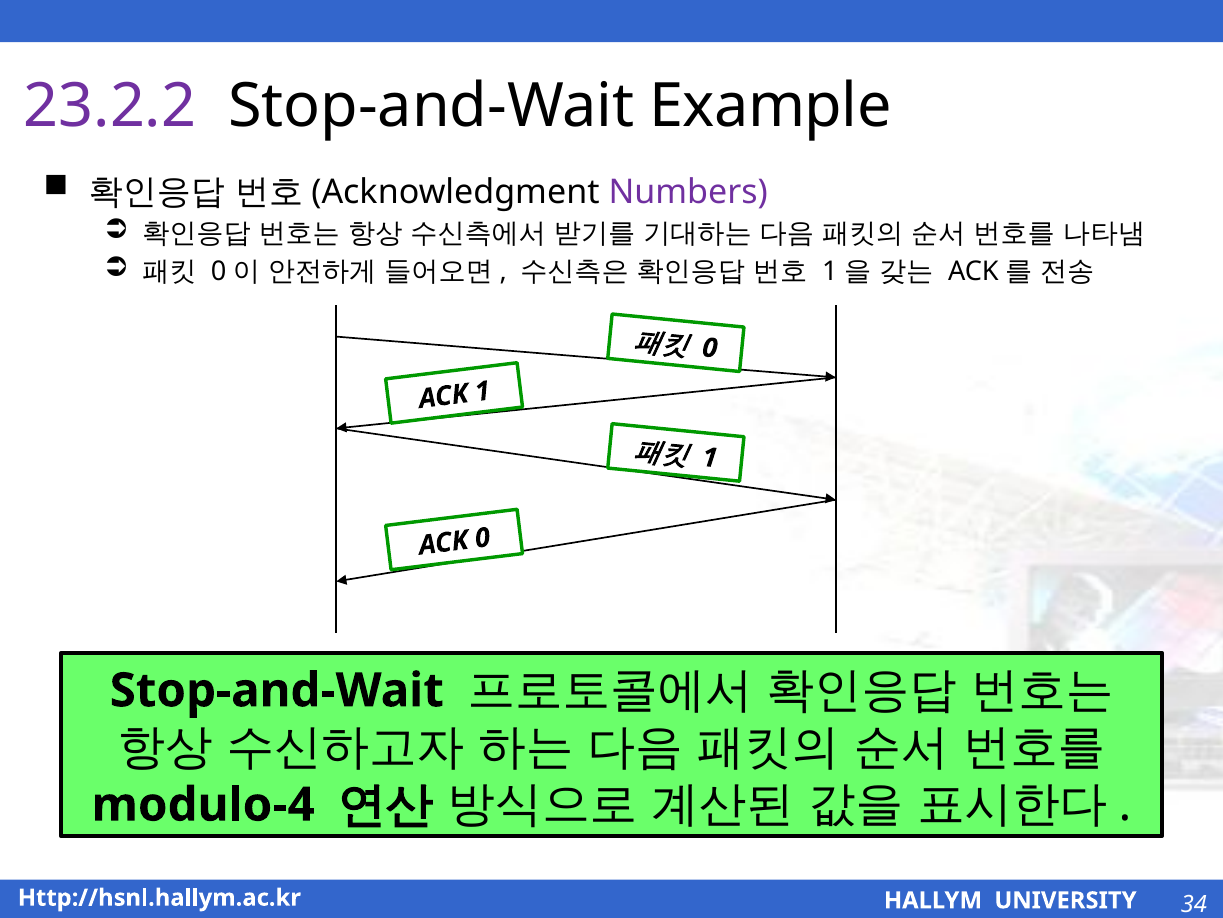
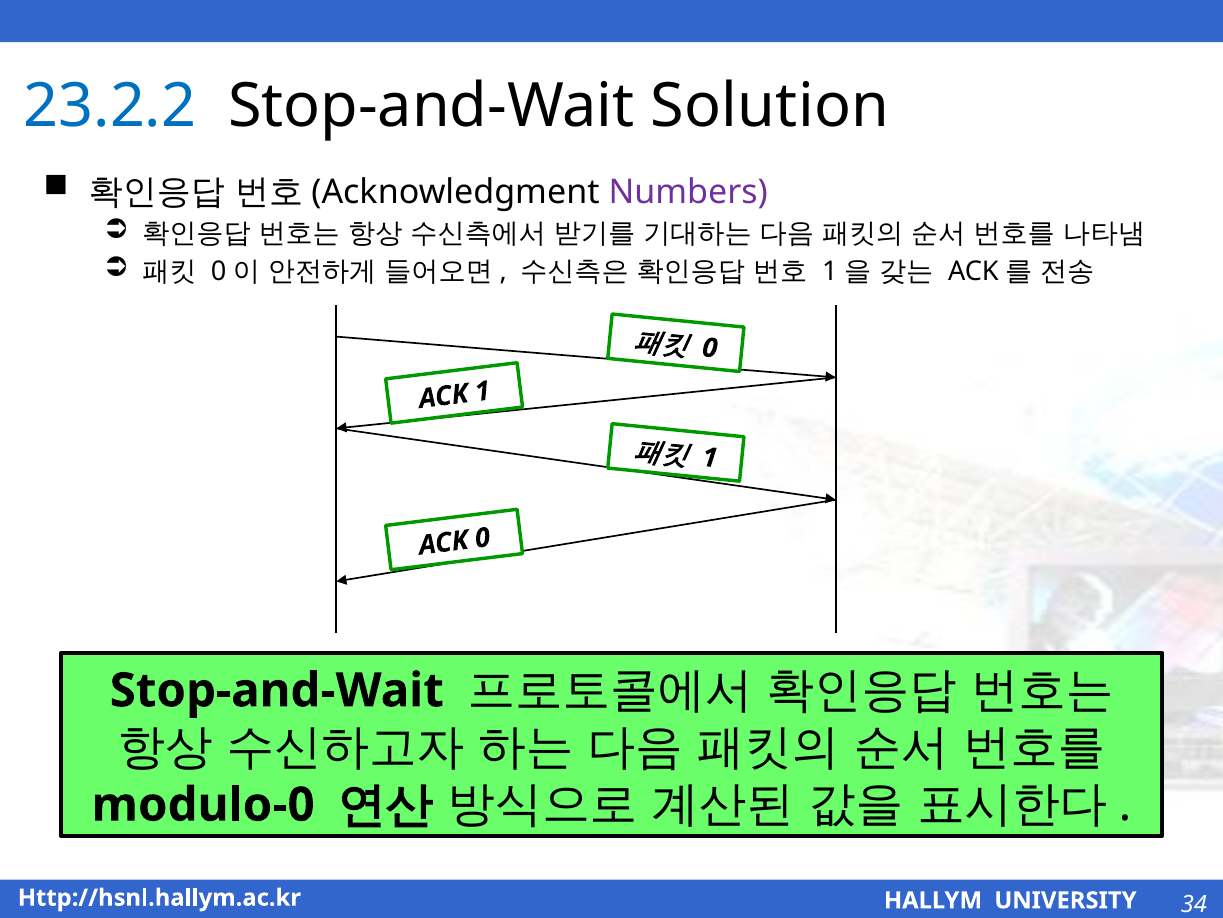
23.2.2 colour: purple -> blue
Example: Example -> Solution
modulo-4: modulo-4 -> modulo-0
